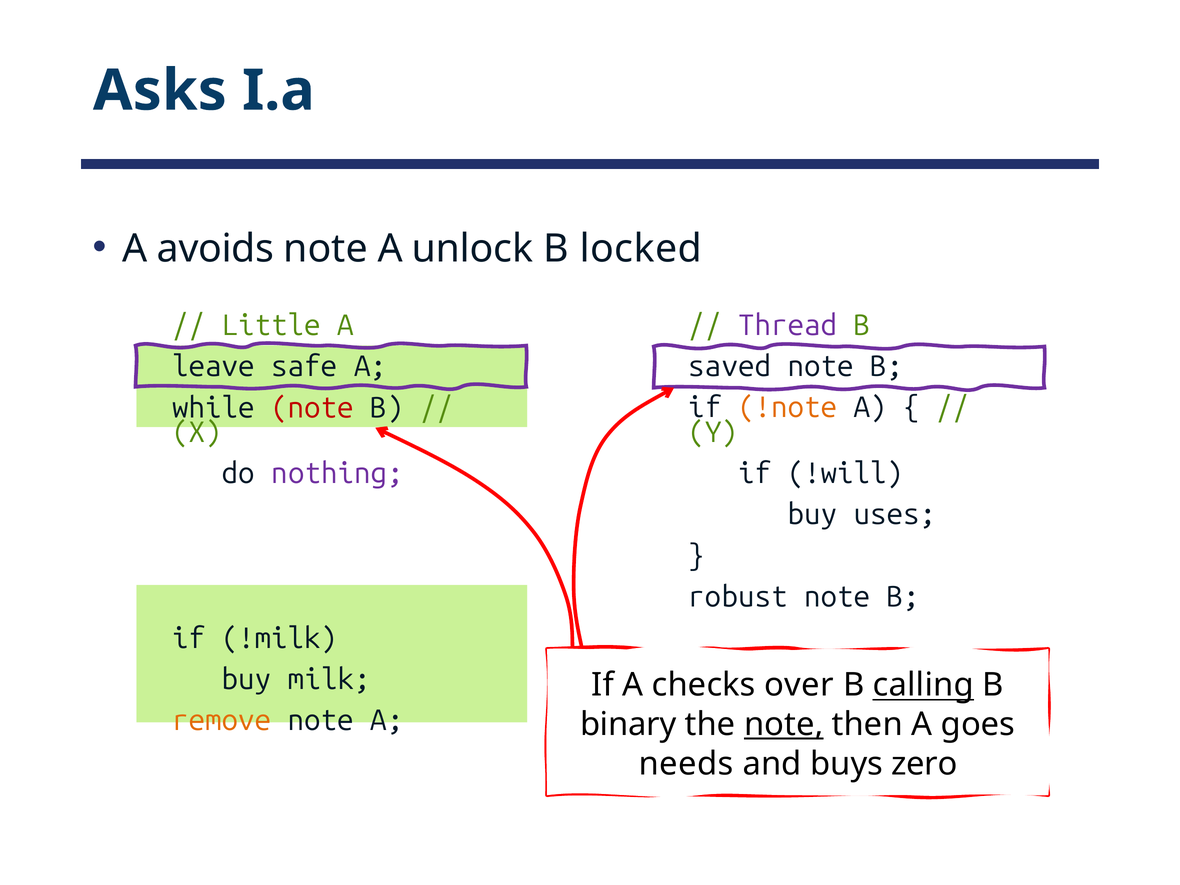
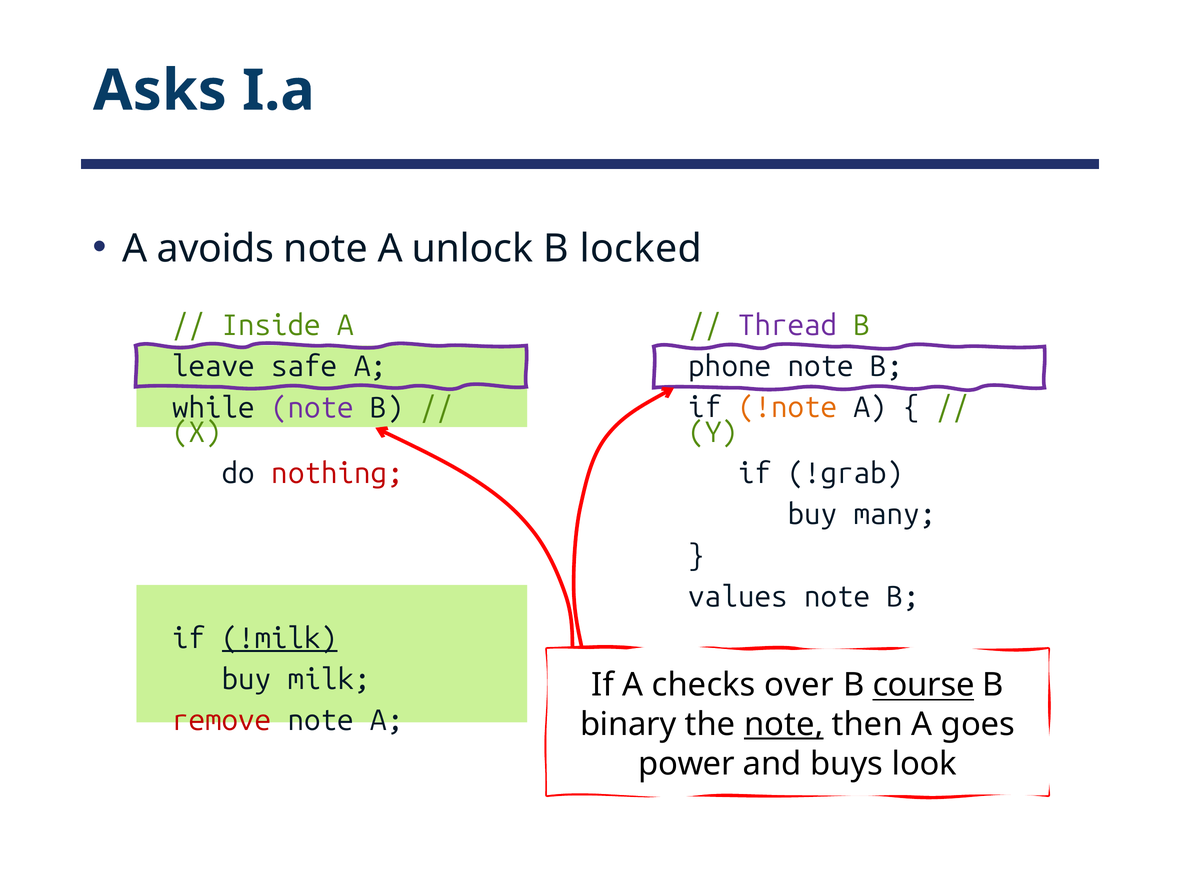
Little: Little -> Inside
saved: saved -> phone
note at (313, 408) colour: red -> purple
!will: !will -> !grab
nothing colour: purple -> red
uses: uses -> many
robust: robust -> values
!milk underline: none -> present
calling: calling -> course
remove colour: orange -> red
needs: needs -> power
zero: zero -> look
